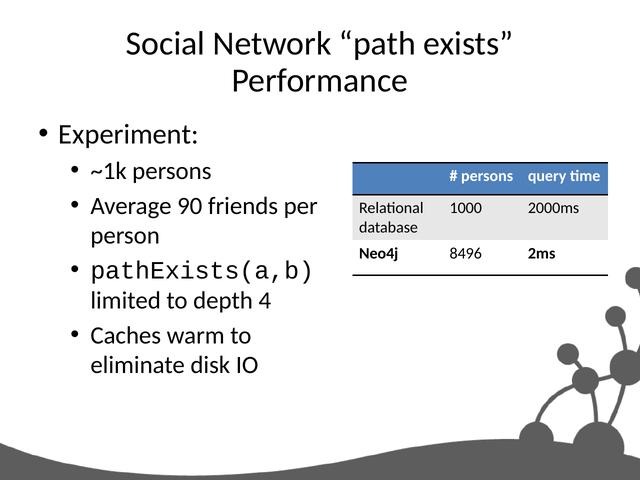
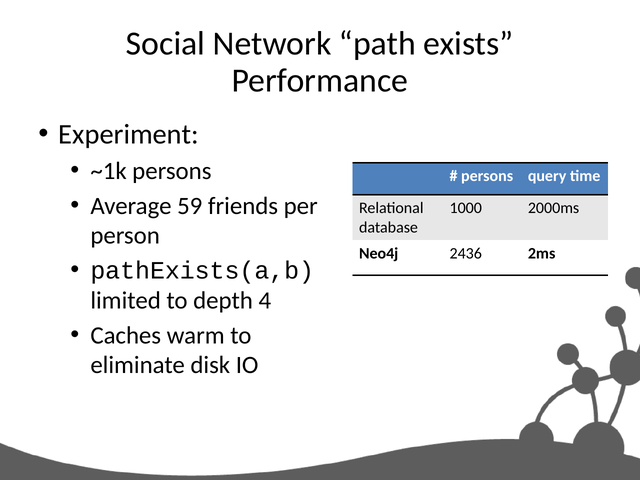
90: 90 -> 59
8496: 8496 -> 2436
